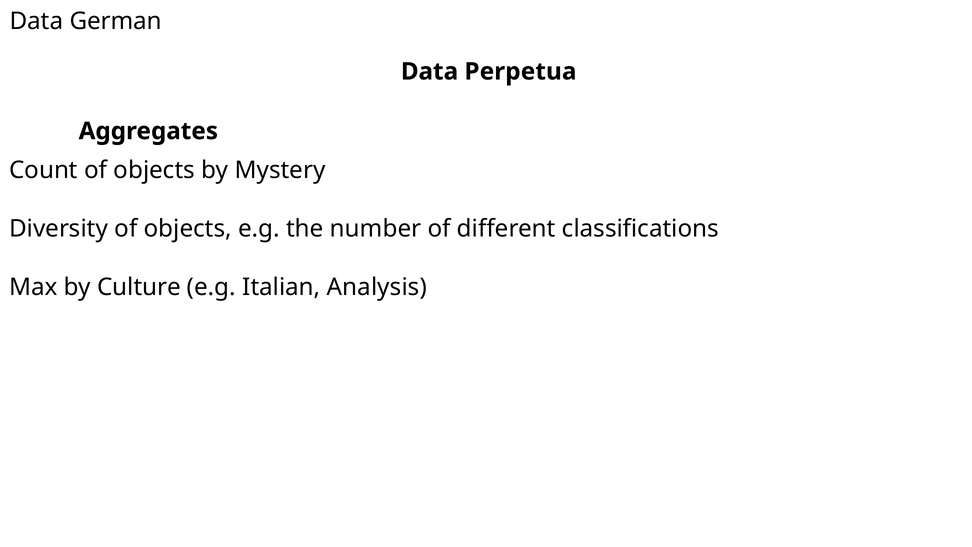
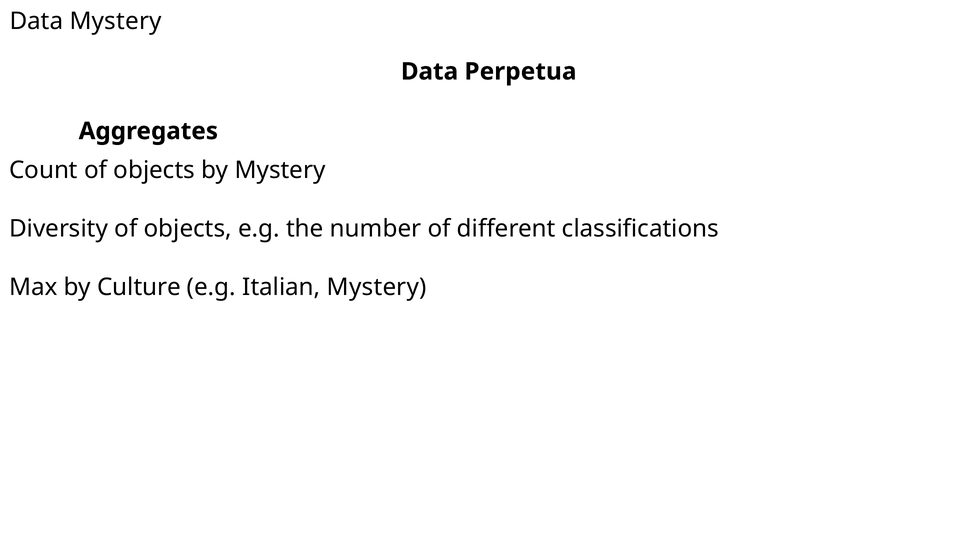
Data German: German -> Mystery
Italian Analysis: Analysis -> Mystery
